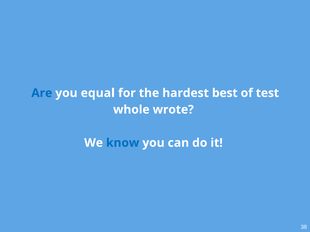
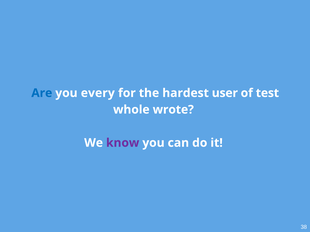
equal: equal -> every
best: best -> user
know colour: blue -> purple
